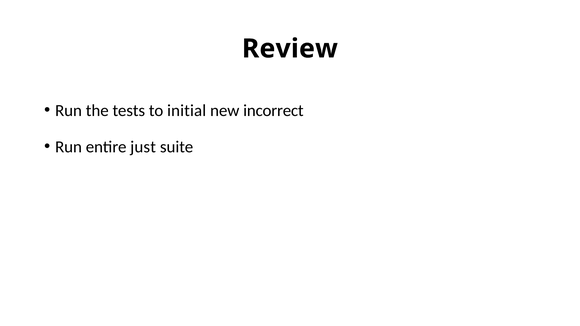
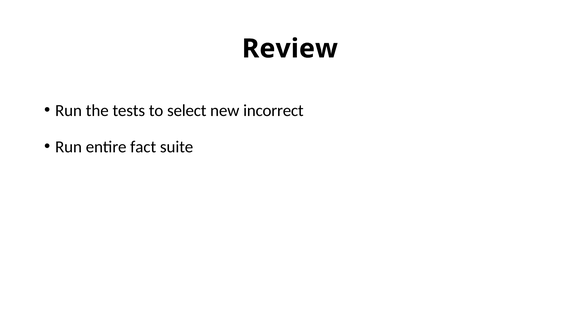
initial: initial -> select
just: just -> fact
